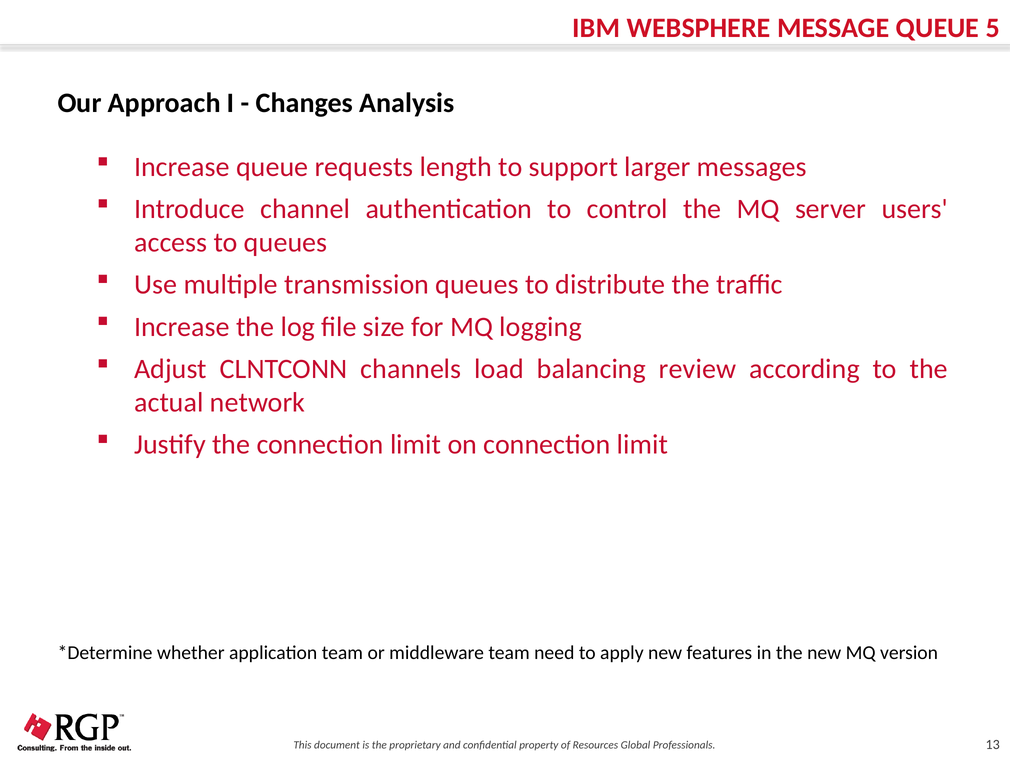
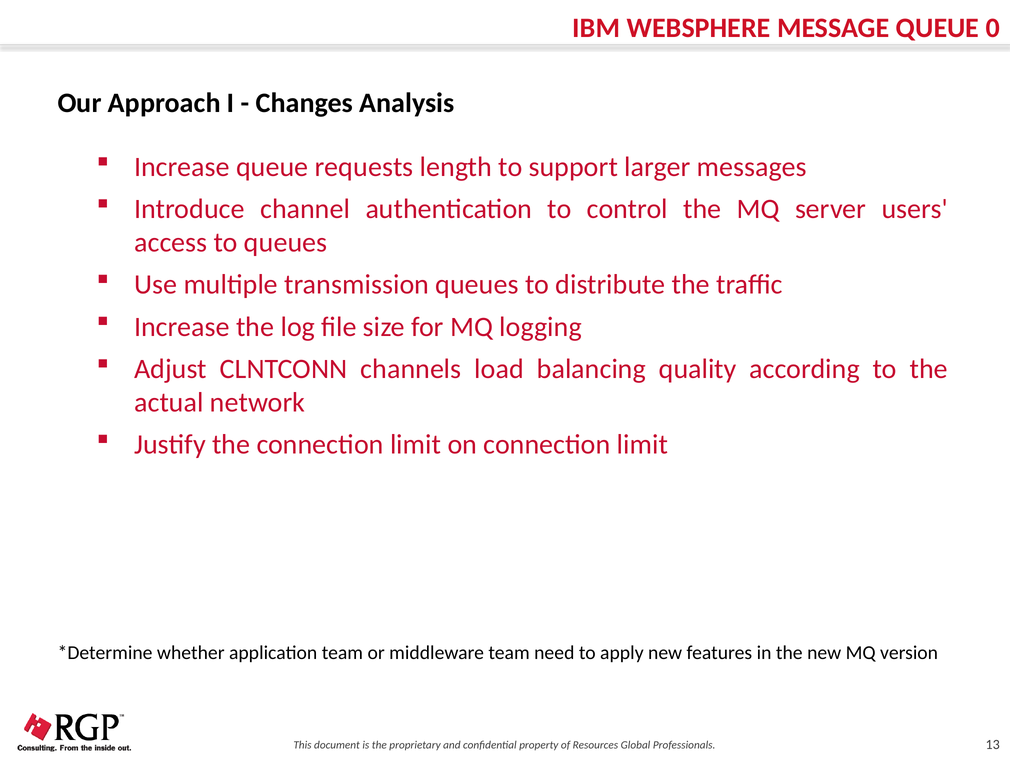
5: 5 -> 0
review: review -> quality
